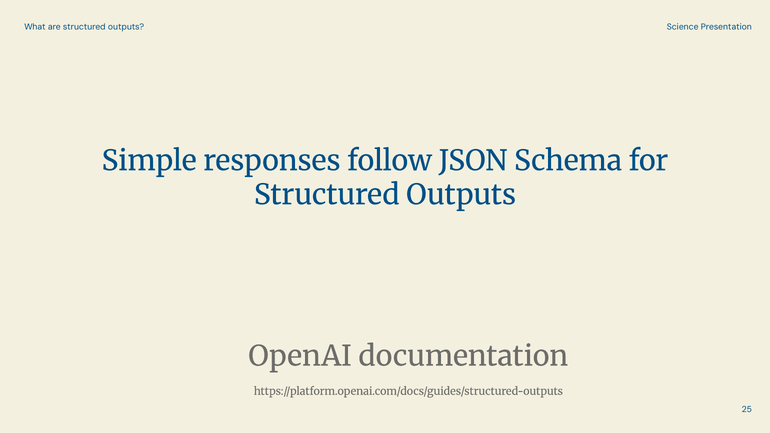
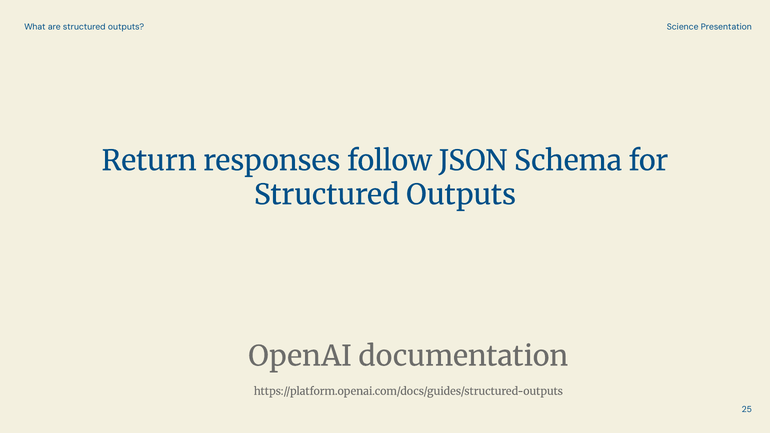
Simple: Simple -> Return
